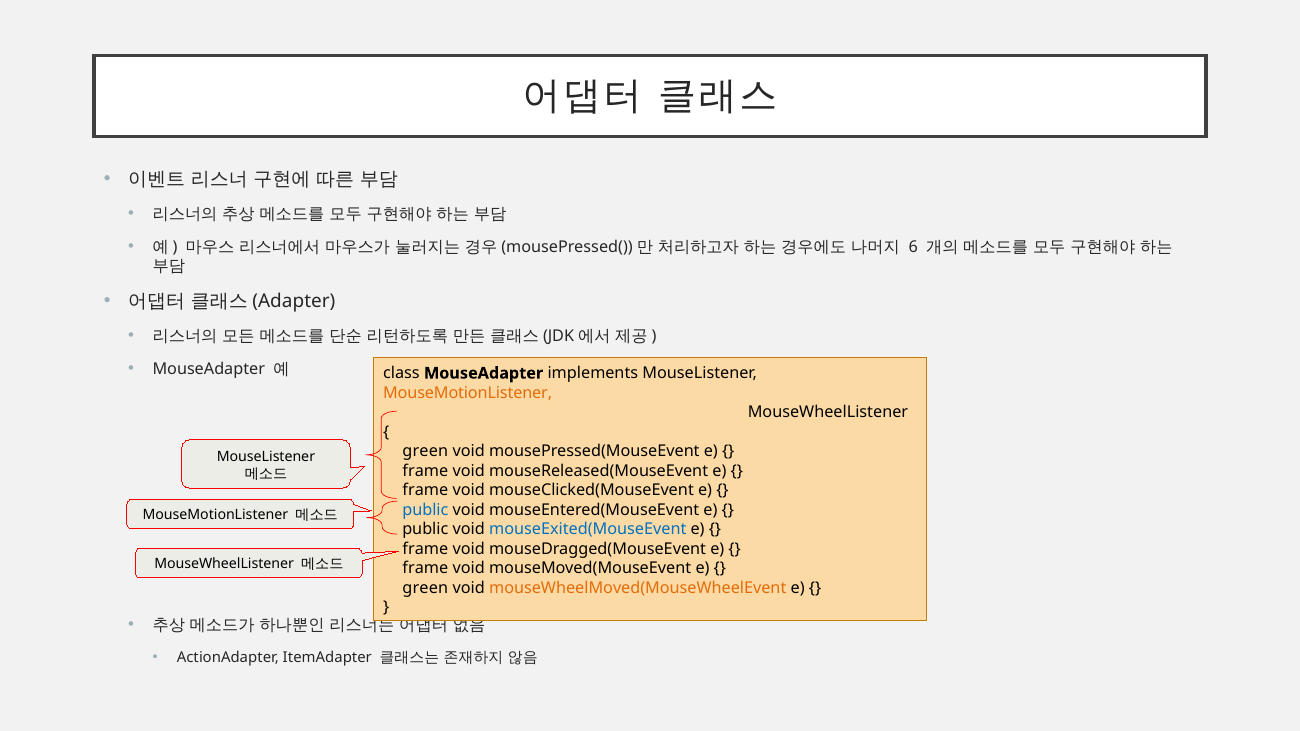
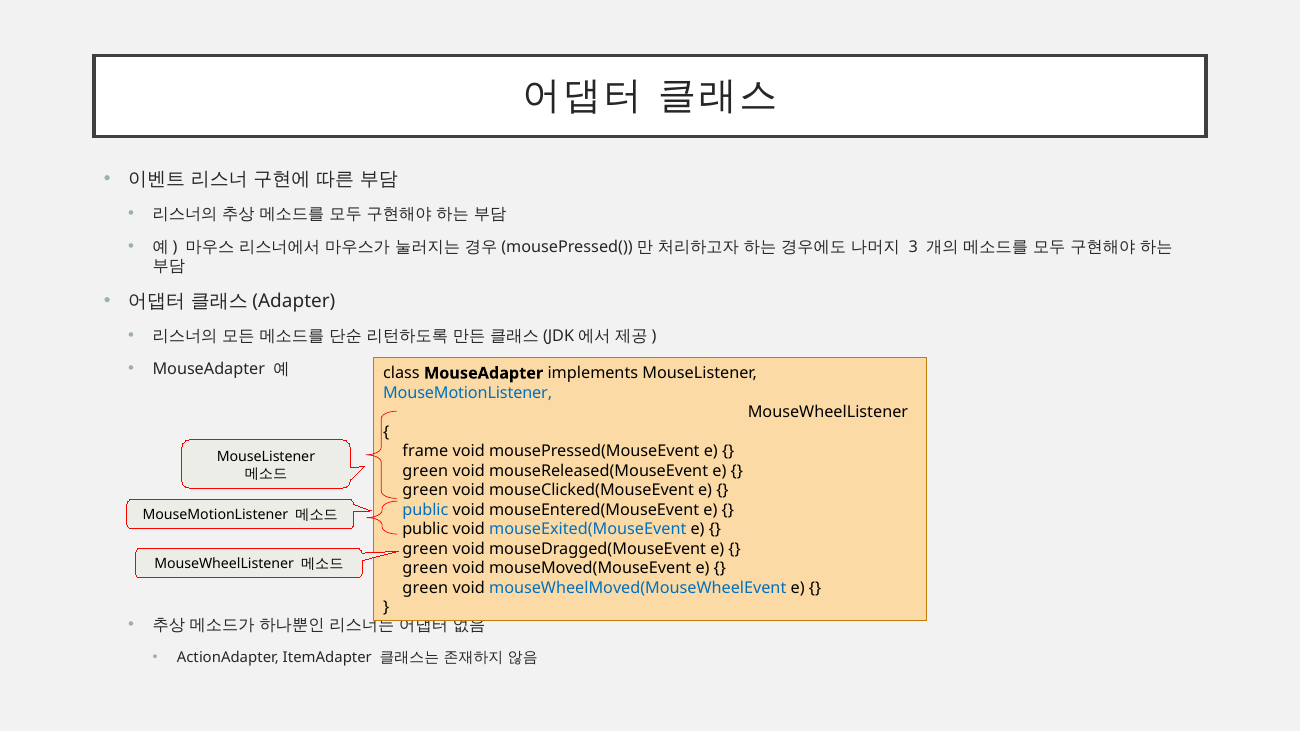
6: 6 -> 3
MouseMotionListener at (468, 393) colour: orange -> blue
green at (425, 451): green -> frame
frame at (425, 471): frame -> green
frame at (425, 490): frame -> green
frame at (425, 549): frame -> green
frame at (425, 568): frame -> green
mouseWheelMoved(MouseWheelEvent colour: orange -> blue
